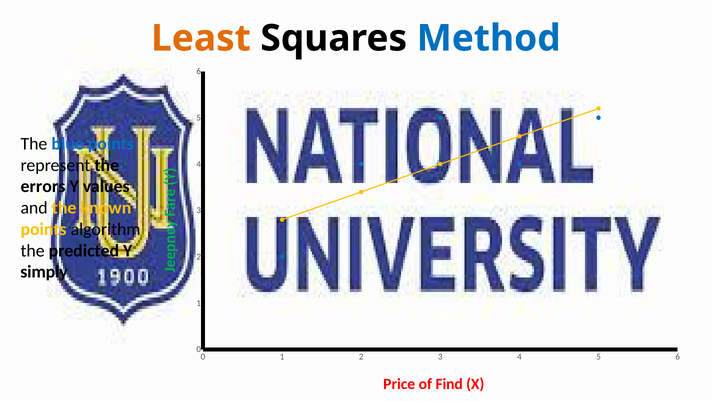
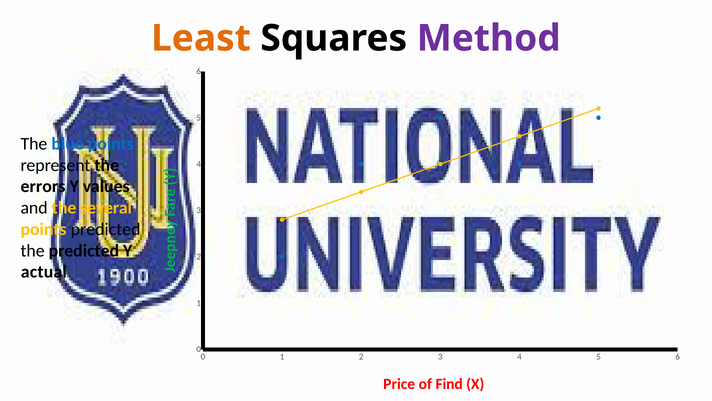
Method colour: blue -> purple
known: known -> several
points algorithm: algorithm -> predicted
simply: simply -> actual
